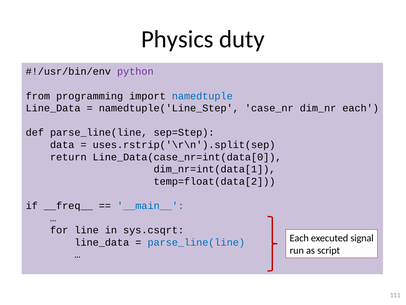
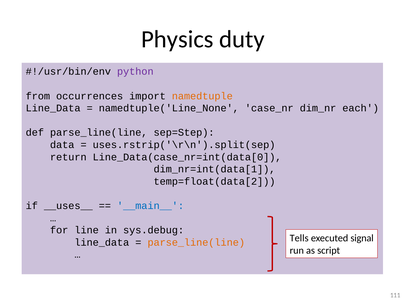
programming: programming -> occurrences
namedtuple colour: blue -> orange
namedtuple('Line_Step: namedtuple('Line_Step -> namedtuple('Line_None
__freq__: __freq__ -> __uses__
sys.csqrt: sys.csqrt -> sys.debug
Each at (299, 238): Each -> Tells
parse_line(line at (196, 242) colour: blue -> orange
